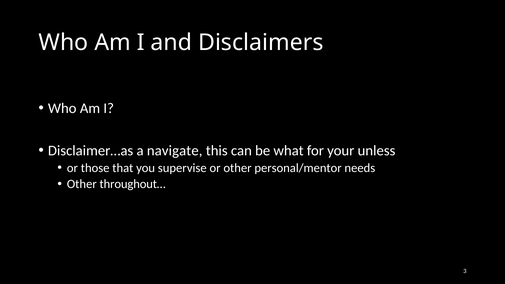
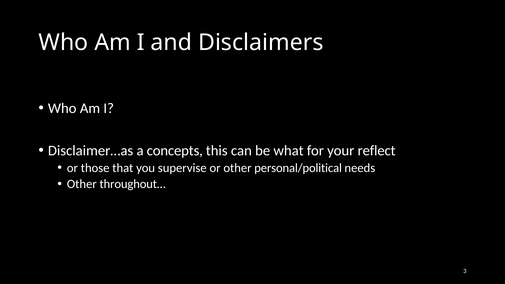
navigate: navigate -> concepts
unless: unless -> reflect
personal/mentor: personal/mentor -> personal/political
